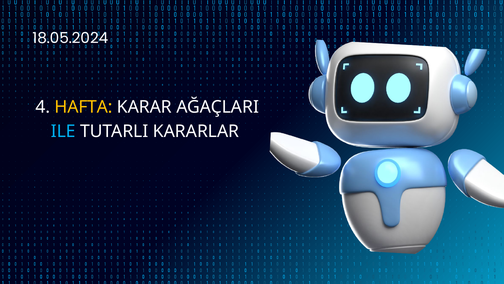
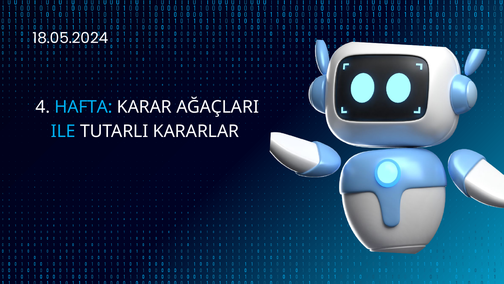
HAFTA colour: yellow -> light blue
